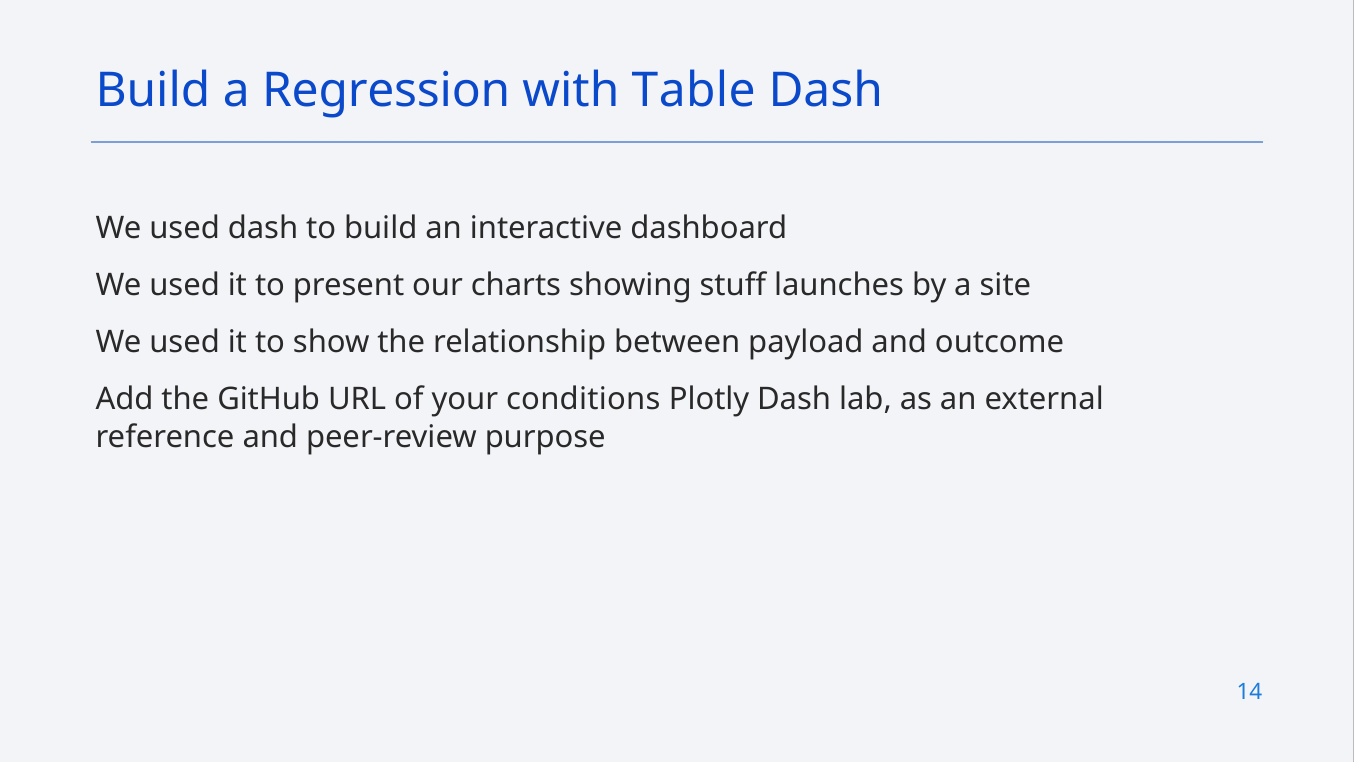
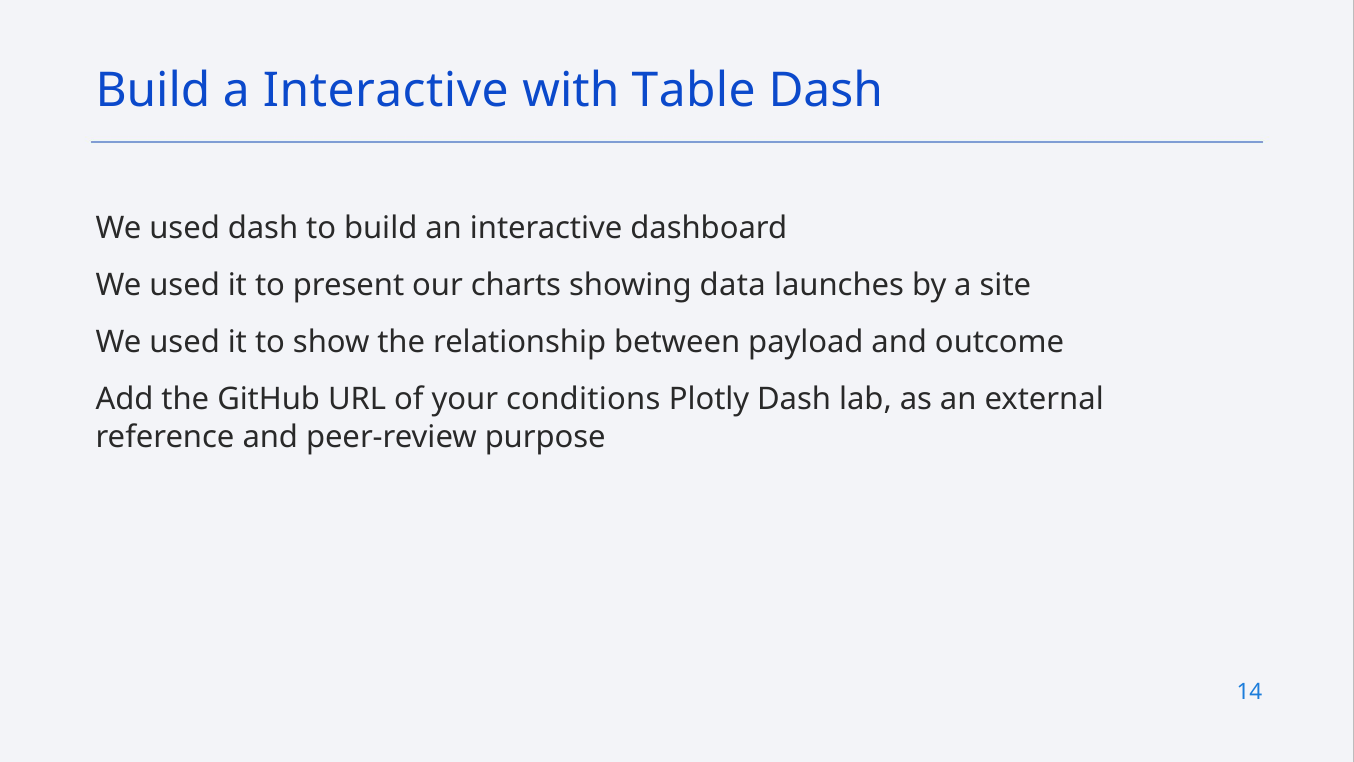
a Regression: Regression -> Interactive
stuff: stuff -> data
